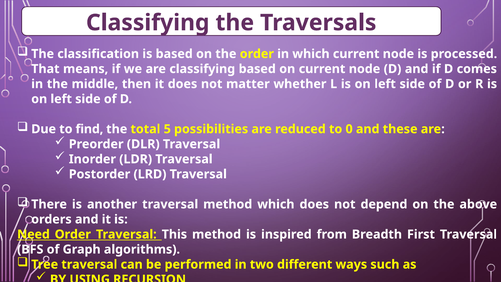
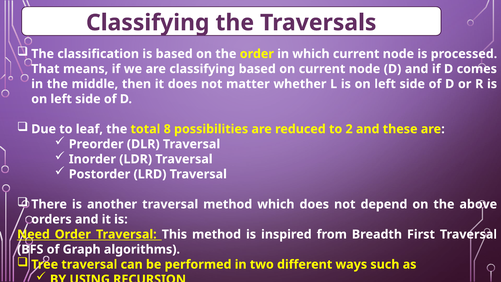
find: find -> leaf
5: 5 -> 8
0: 0 -> 2
